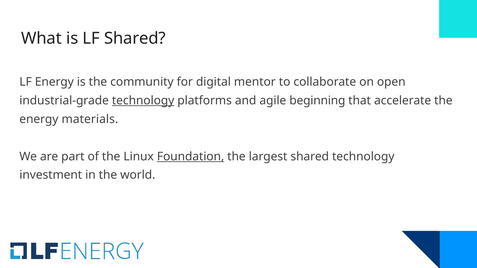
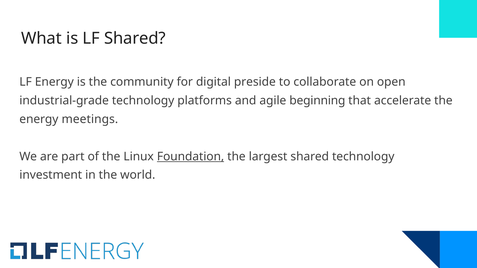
mentor: mentor -> preside
technology at (143, 101) underline: present -> none
materials: materials -> meetings
